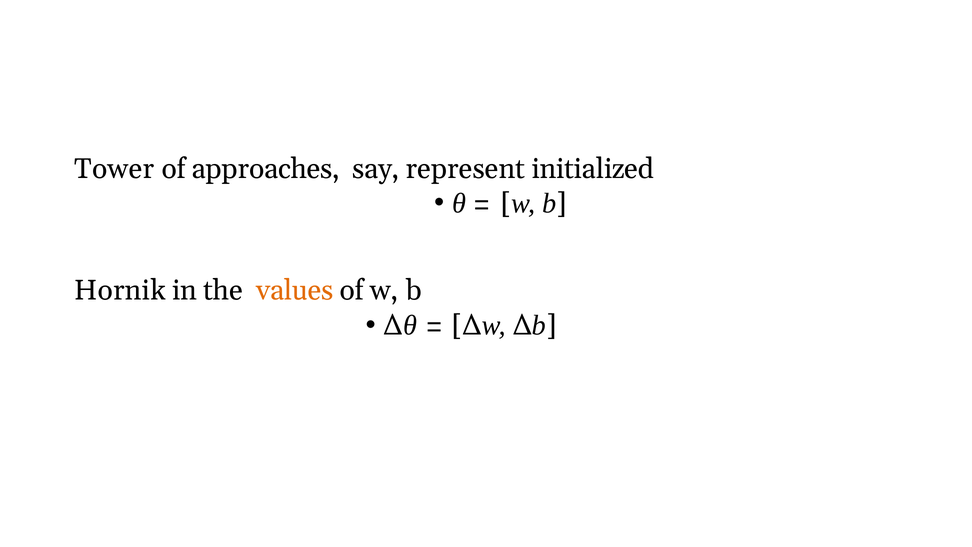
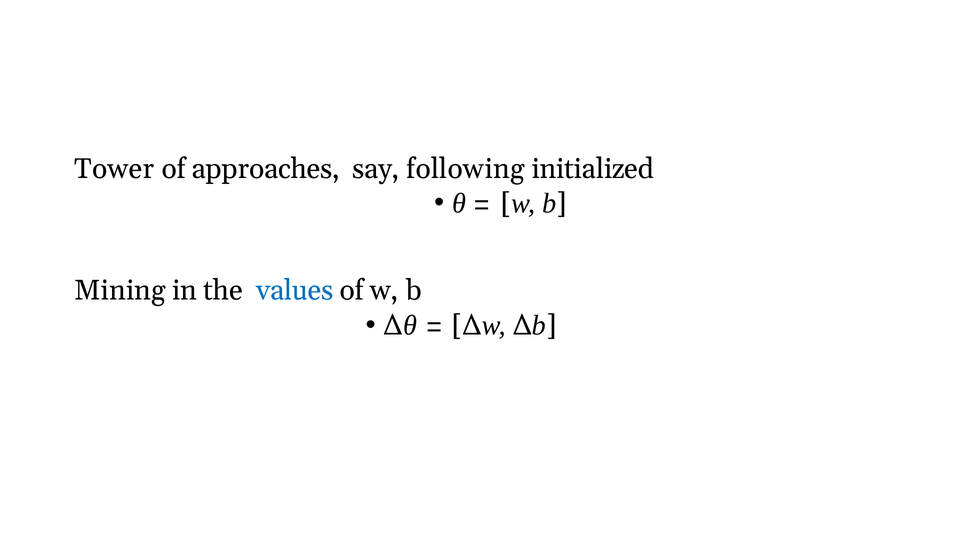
represent: represent -> following
Hornik: Hornik -> Mining
values colour: orange -> blue
